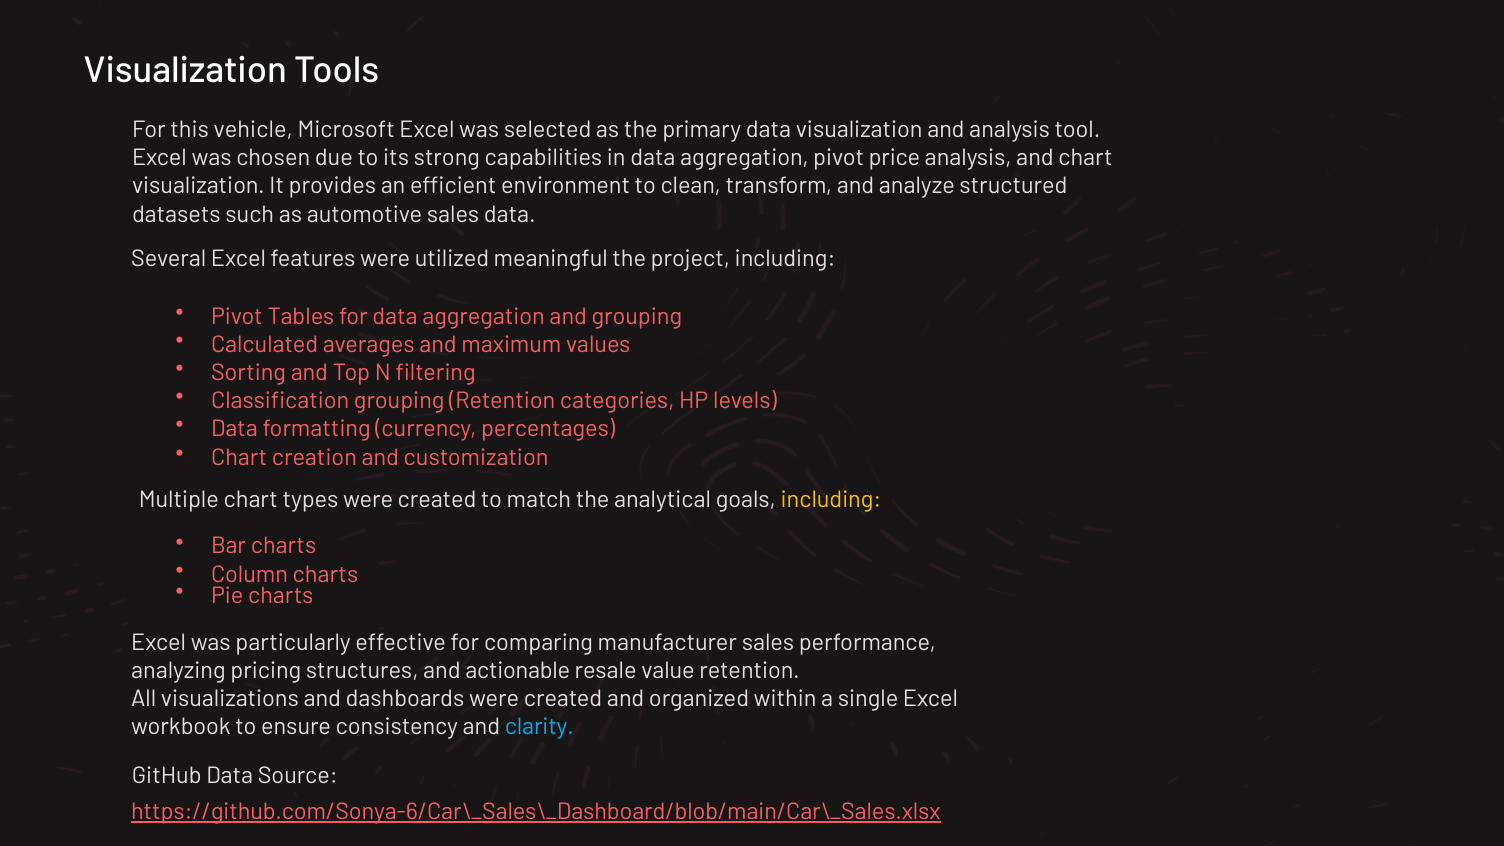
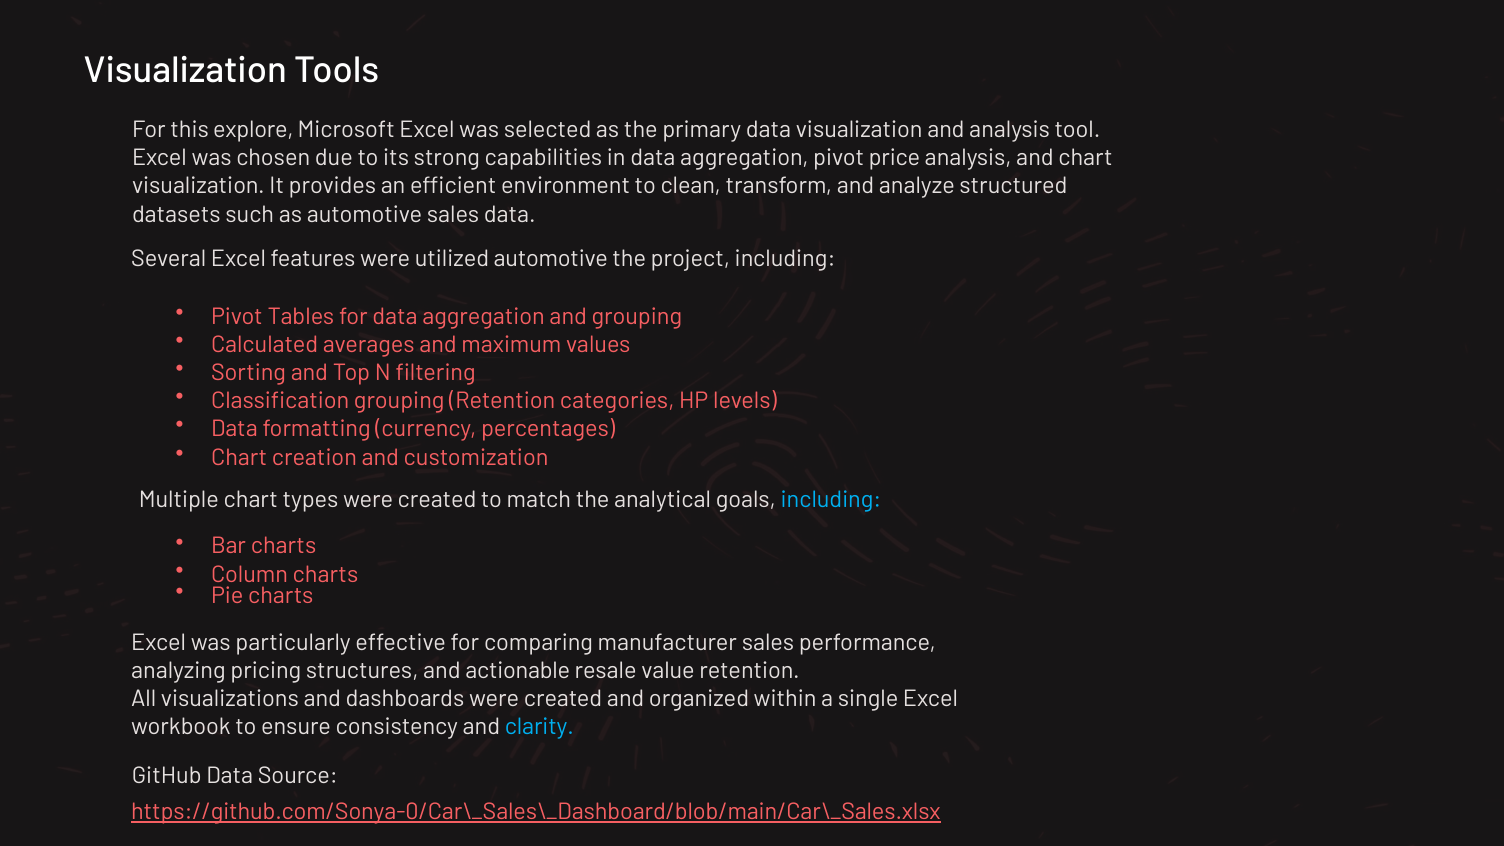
vehicle: vehicle -> explore
utilized meaningful: meaningful -> automotive
including at (831, 500) colour: yellow -> light blue
https://github.com/Sonya-6/Car\_Sales\_Dashboard/blob/main/Car\_Sales.xlsx: https://github.com/Sonya-6/Car\_Sales\_Dashboard/blob/main/Car\_Sales.xlsx -> https://github.com/Sonya-0/Car\_Sales\_Dashboard/blob/main/Car\_Sales.xlsx
